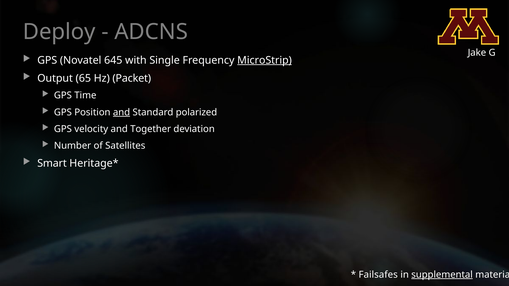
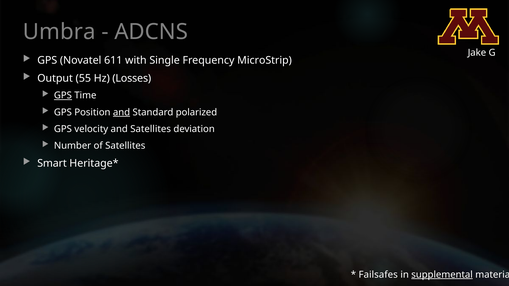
Deploy: Deploy -> Umbra
645: 645 -> 611
MicroStrip underline: present -> none
65: 65 -> 55
Packet: Packet -> Losses
GPS at (63, 96) underline: none -> present
and Together: Together -> Satellites
